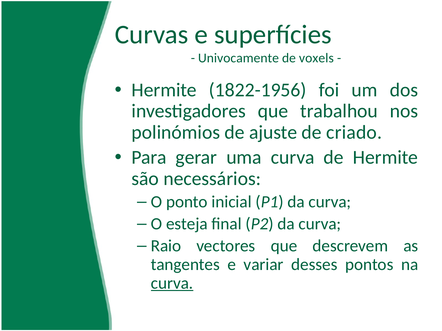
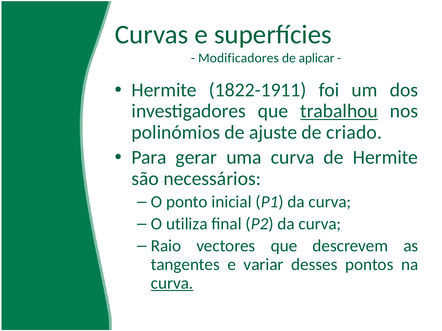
Univocamente: Univocamente -> Modificadores
voxels: voxels -> aplicar
1822-1956: 1822-1956 -> 1822-1911
trabalhou underline: none -> present
esteja: esteja -> utiliza
